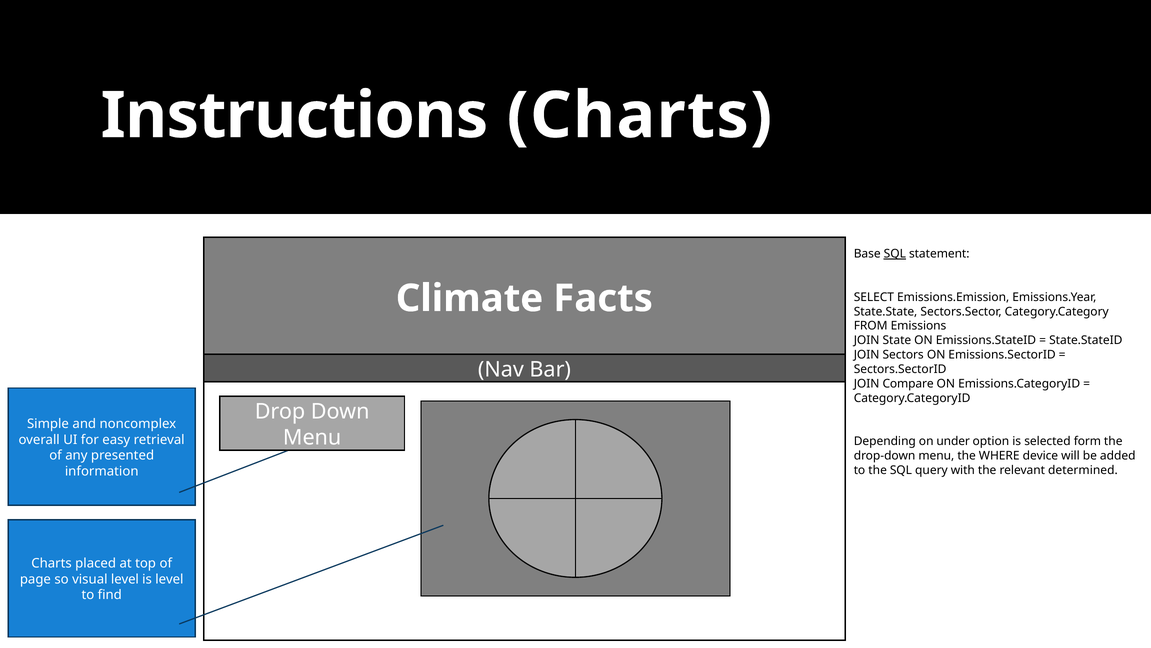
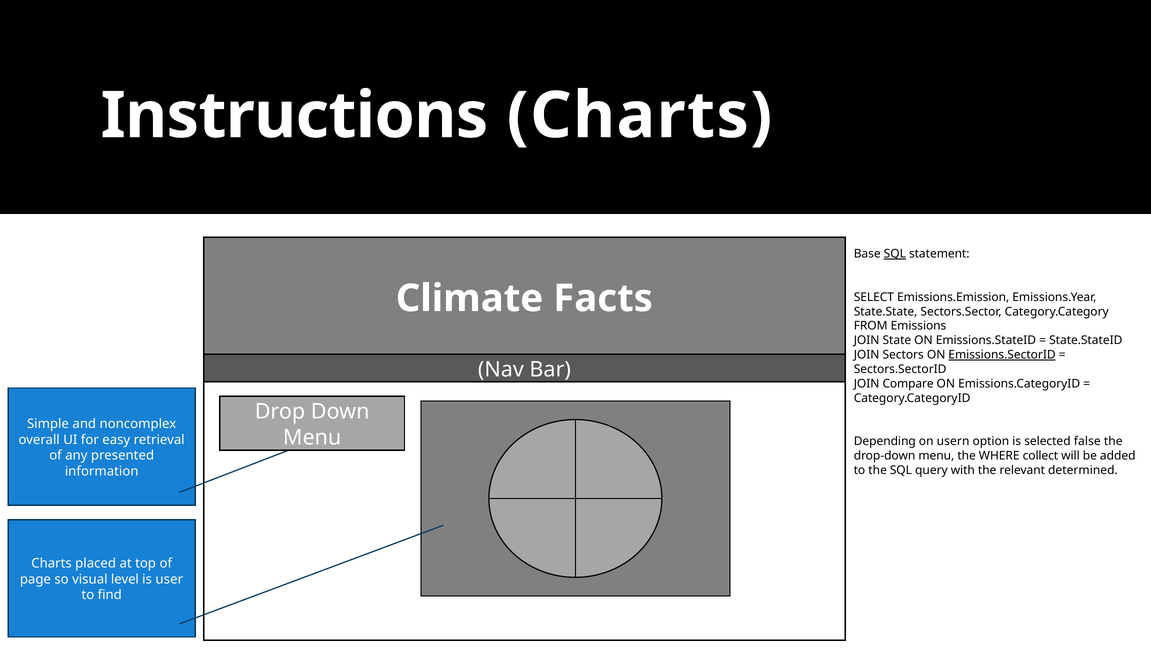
Emissions.SectorID underline: none -> present
under: under -> usern
form: form -> false
device: device -> collect
is level: level -> user
